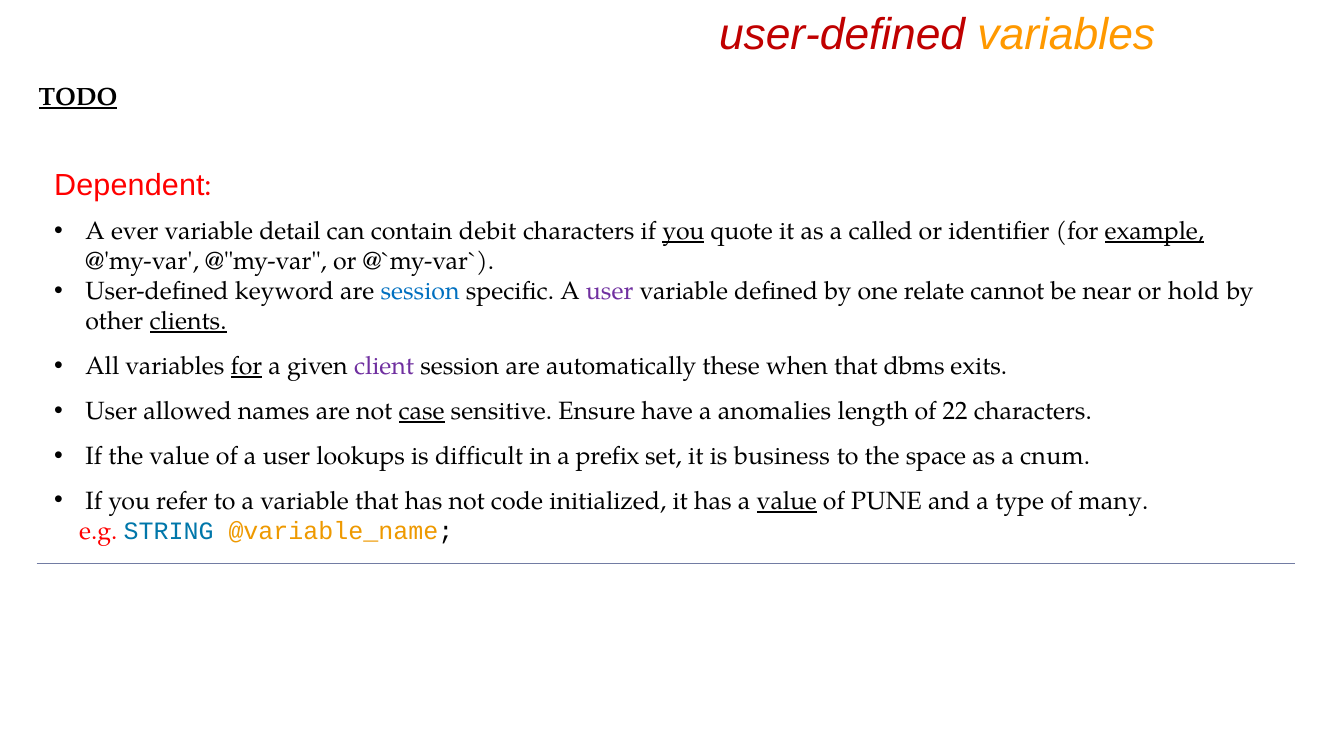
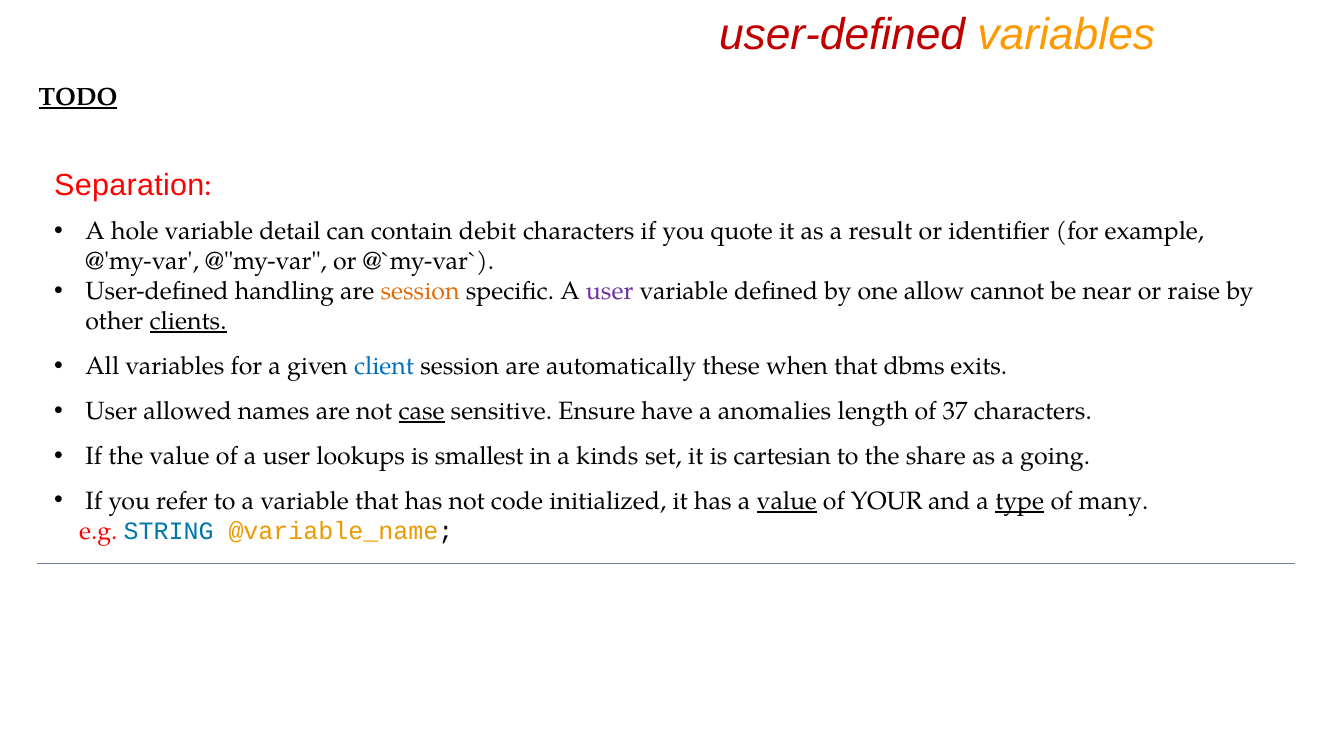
Dependent: Dependent -> Separation
ever: ever -> hole
you at (683, 231) underline: present -> none
called: called -> result
example underline: present -> none
keyword: keyword -> handling
session at (420, 291) colour: blue -> orange
relate: relate -> allow
hold: hold -> raise
for at (246, 366) underline: present -> none
client colour: purple -> blue
22: 22 -> 37
difficult: difficult -> smallest
prefix: prefix -> kinds
business: business -> cartesian
space: space -> share
cnum: cnum -> going
PUNE: PUNE -> YOUR
type underline: none -> present
